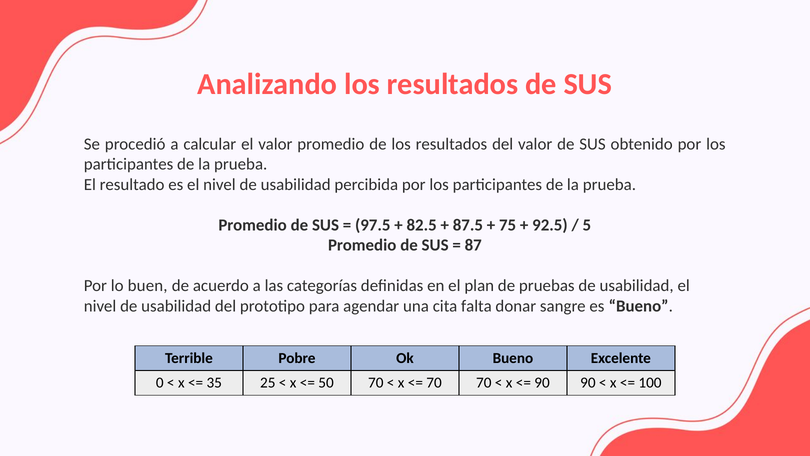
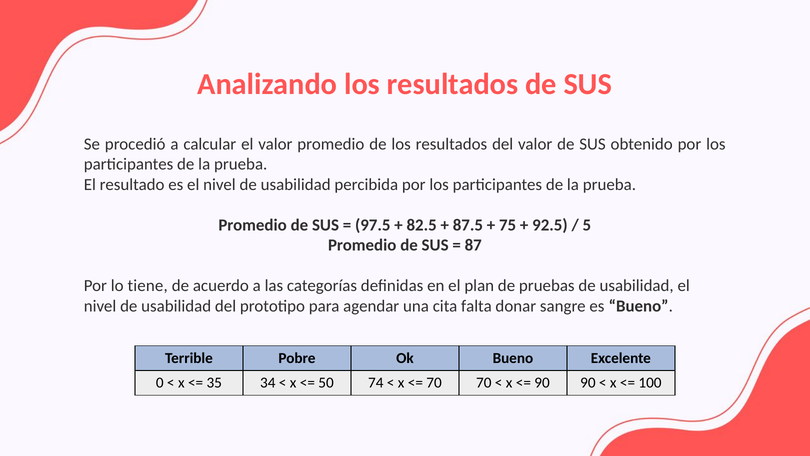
buen: buen -> tiene
25: 25 -> 34
50 70: 70 -> 74
